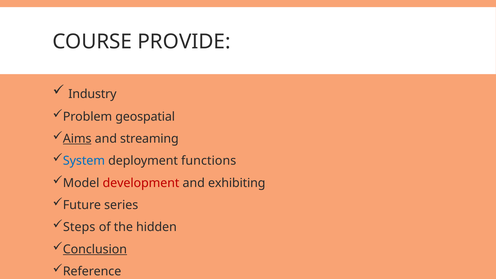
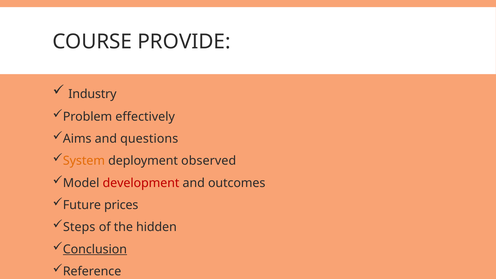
geospatial: geospatial -> effectively
Aims underline: present -> none
streaming: streaming -> questions
System colour: blue -> orange
functions: functions -> observed
exhibiting: exhibiting -> outcomes
series: series -> prices
